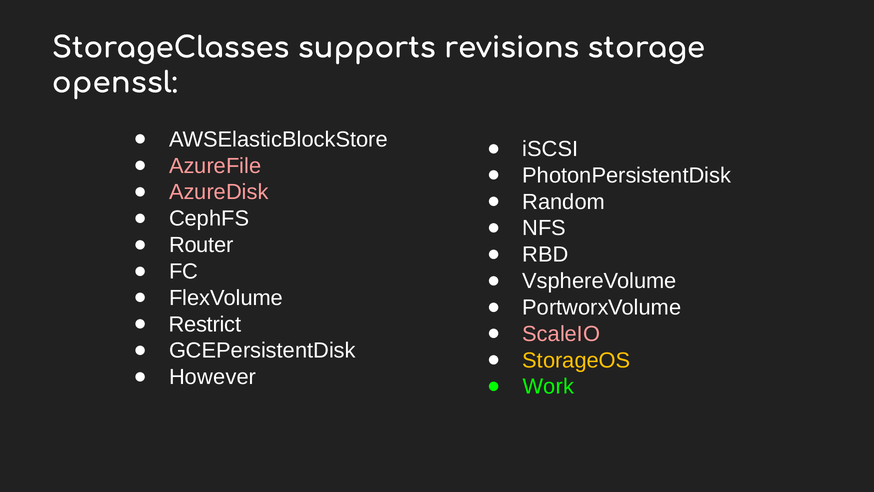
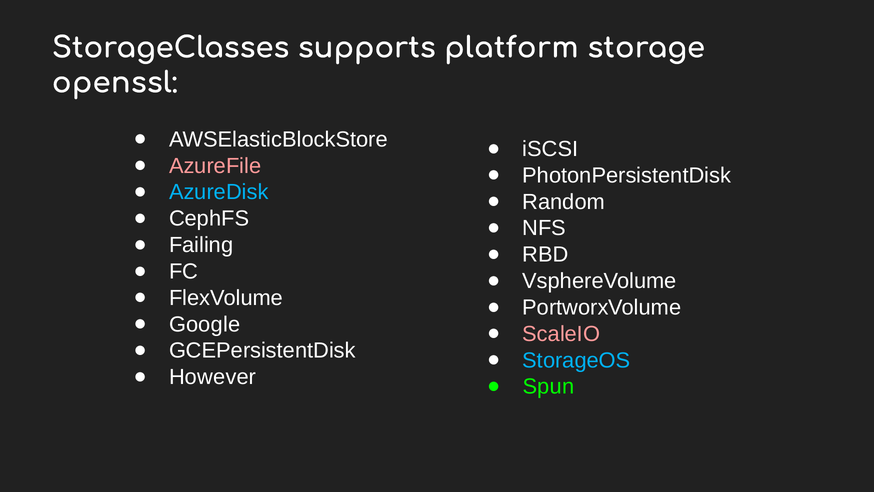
revisions: revisions -> platform
AzureDisk colour: pink -> light blue
Router: Router -> Failing
Restrict: Restrict -> Google
StorageOS colour: yellow -> light blue
Work: Work -> Spun
